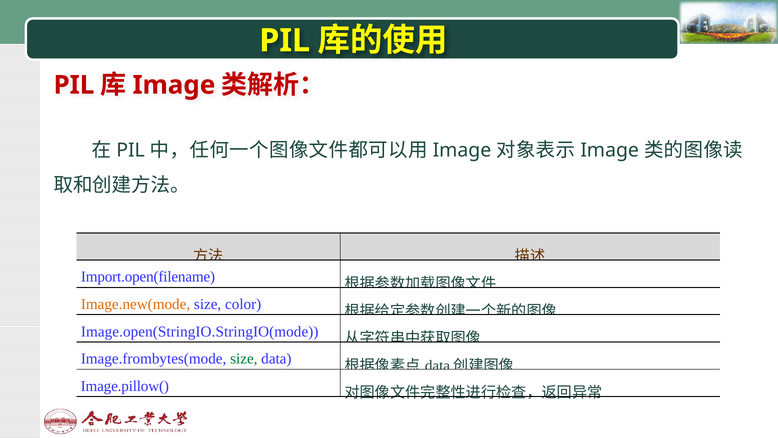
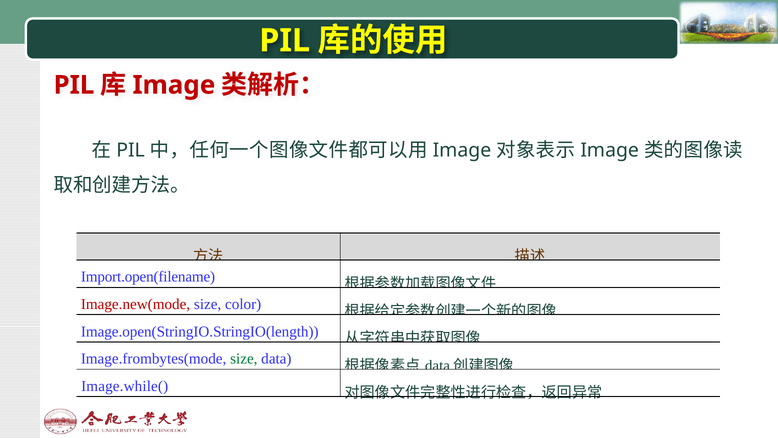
Image.new(mode colour: orange -> red
Image.open(StringIO.StringIO(mode: Image.open(StringIO.StringIO(mode -> Image.open(StringIO.StringIO(length
Image.pillow(: Image.pillow( -> Image.while(
